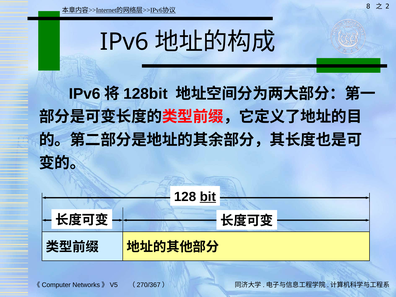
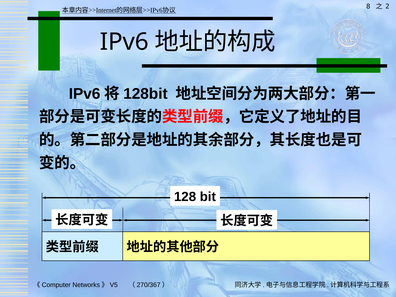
bit underline: present -> none
